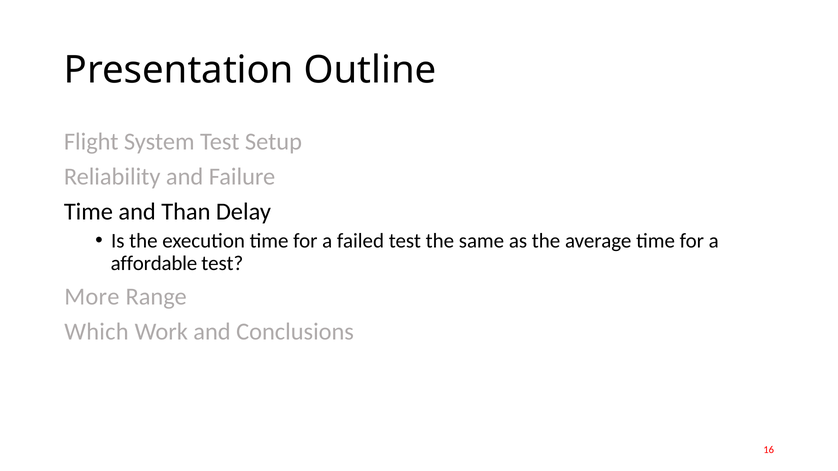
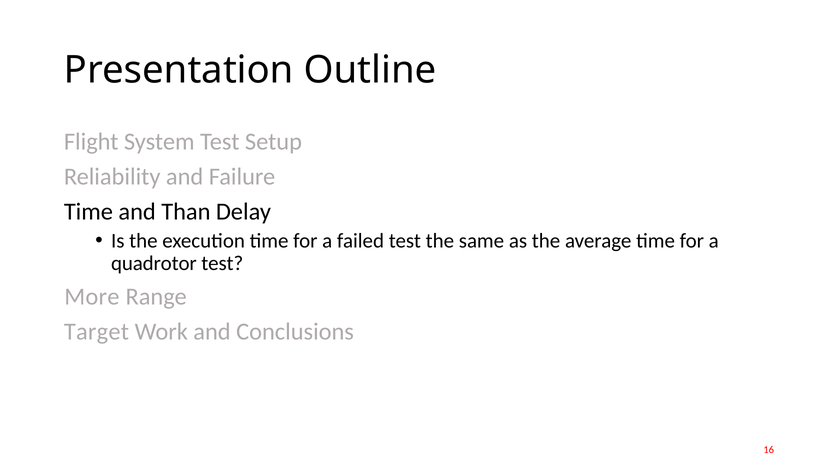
affordable: affordable -> quadrotor
Which: Which -> Target
